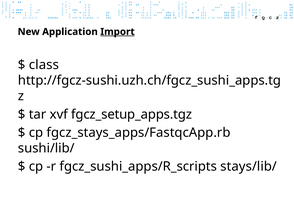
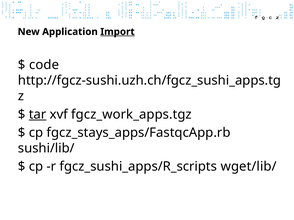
class: class -> code
tar underline: none -> present
fgcz_setup_apps.tgz: fgcz_setup_apps.tgz -> fgcz_work_apps.tgz
stays/lib/: stays/lib/ -> wget/lib/
